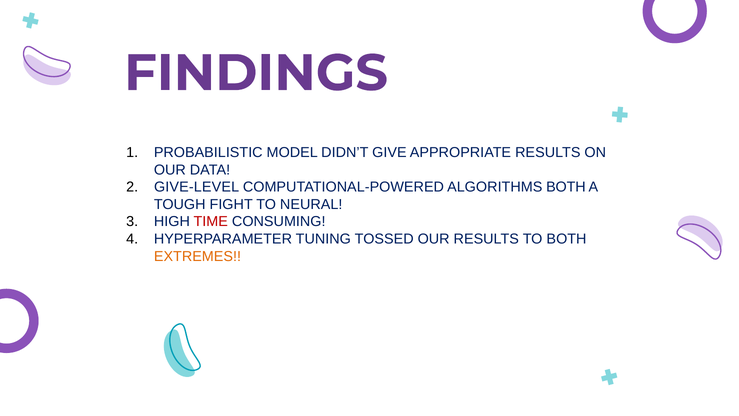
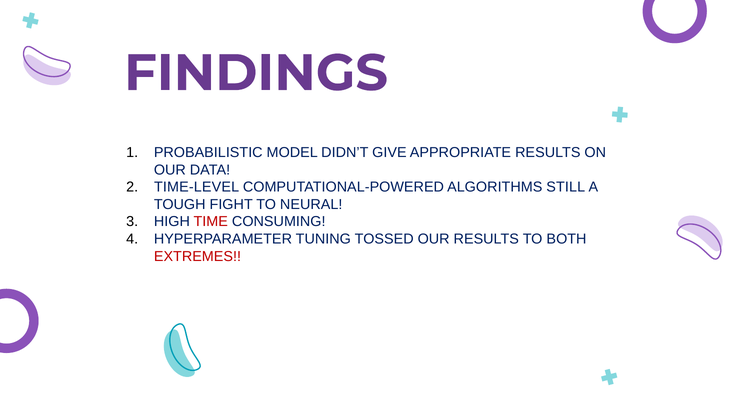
GIVE-LEVEL: GIVE-LEVEL -> TIME-LEVEL
ALGORITHMS BOTH: BOTH -> STILL
EXTREMES colour: orange -> red
